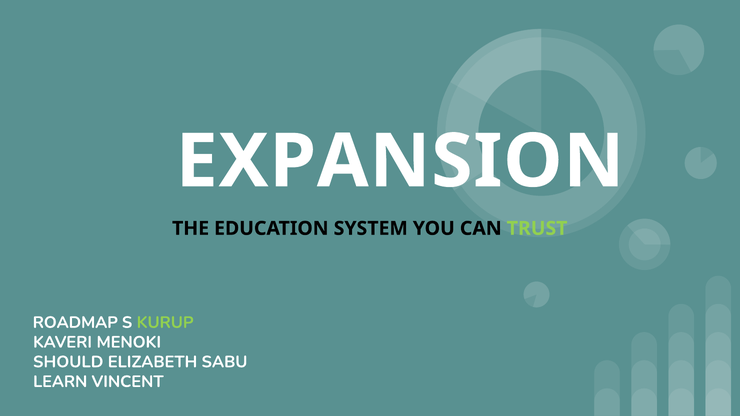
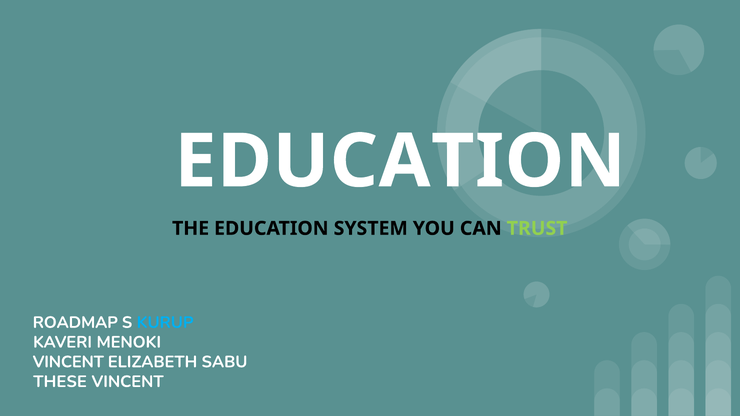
EXPANSION at (400, 162): EXPANSION -> EDUCATION
KURUP colour: light green -> light blue
SHOULD at (68, 362): SHOULD -> VINCENT
LEARN: LEARN -> THESE
